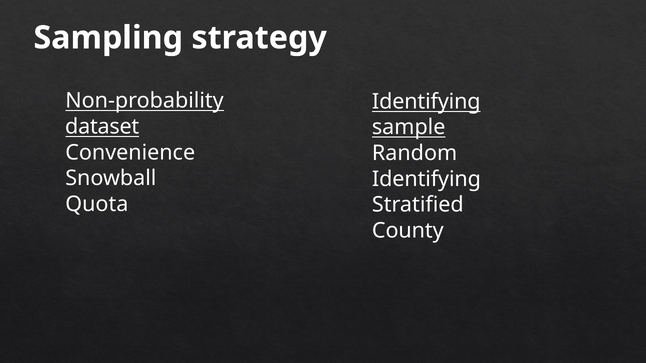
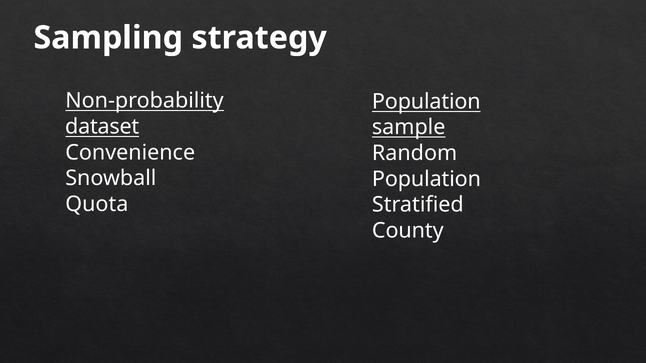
Identifying at (426, 102): Identifying -> Population
Identifying at (426, 179): Identifying -> Population
